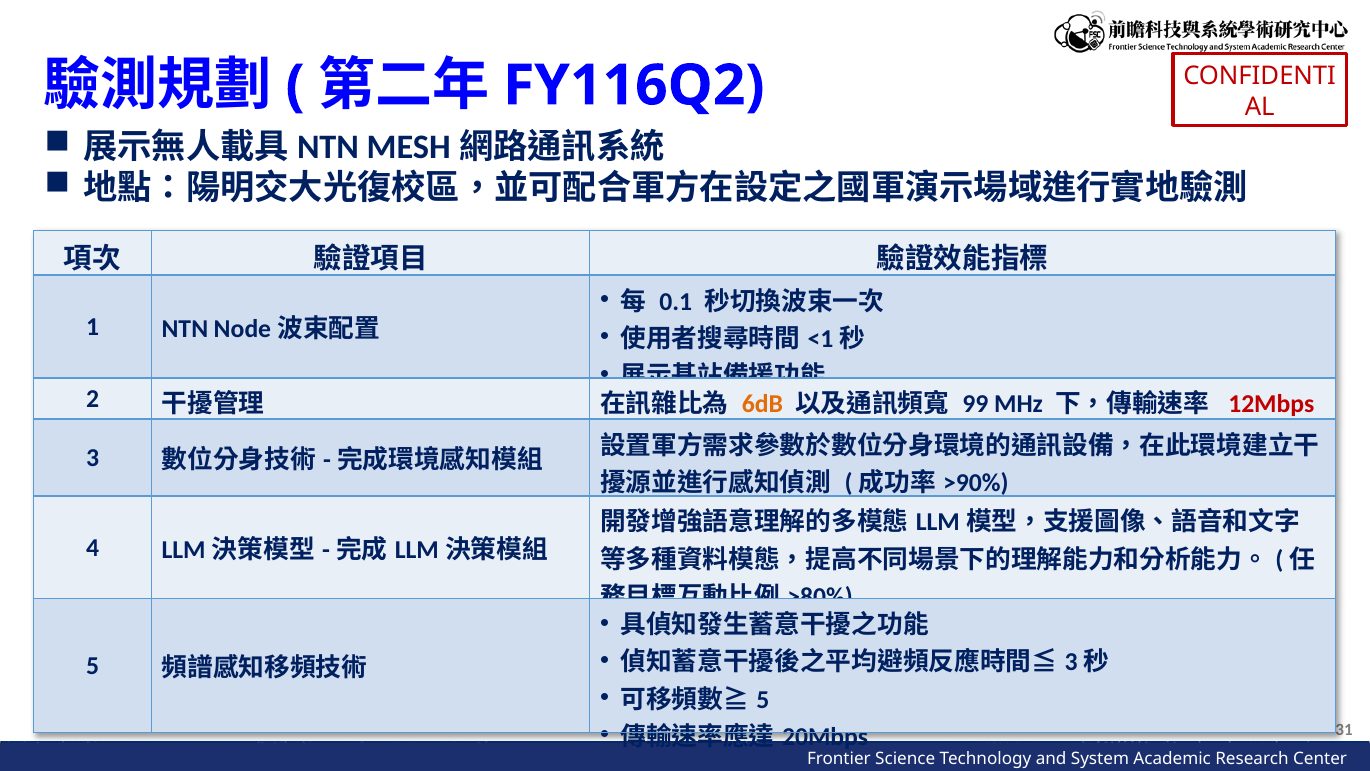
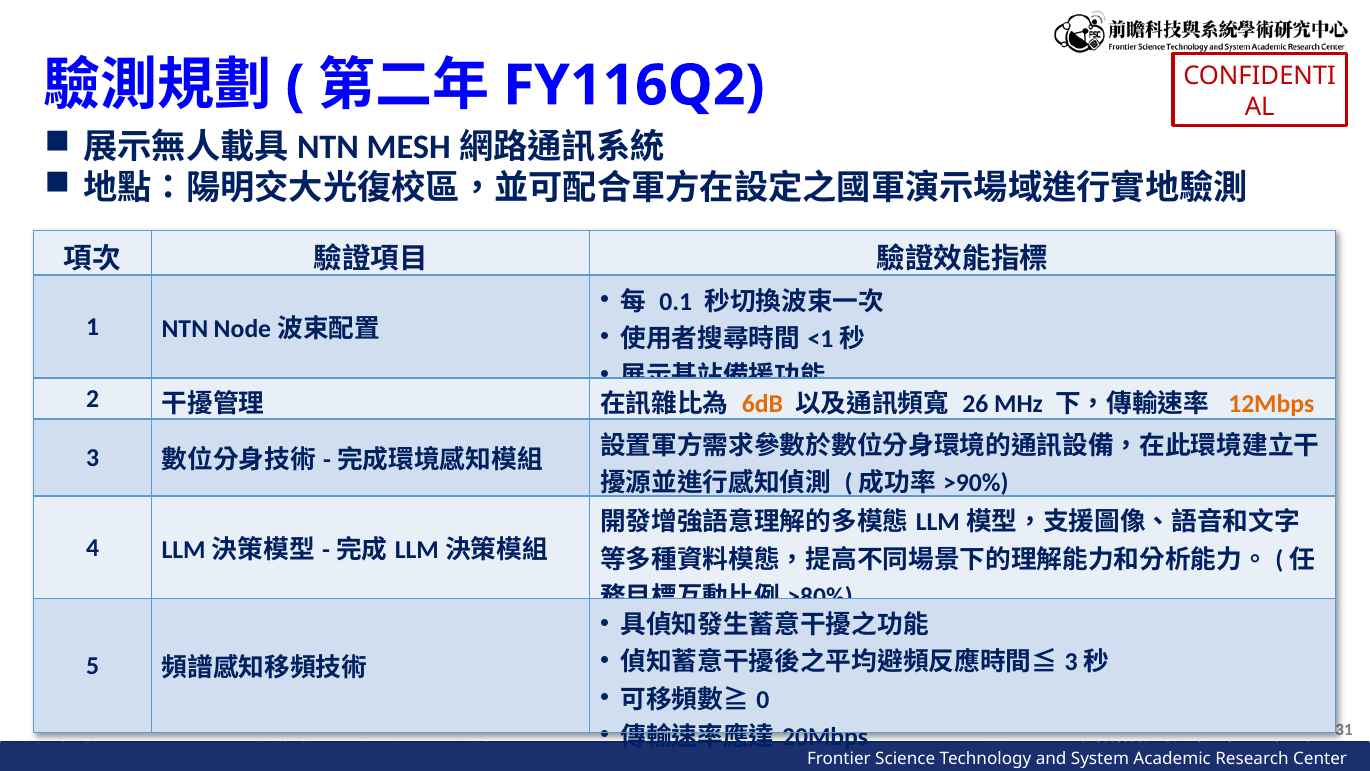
99: 99 -> 26
12Mbps colour: red -> orange
5 at (763, 699): 5 -> 0
